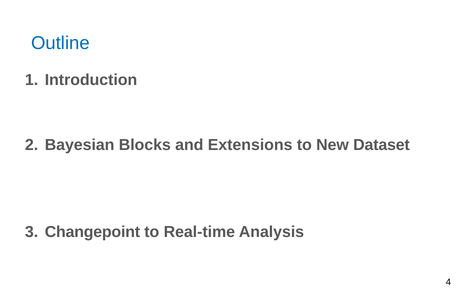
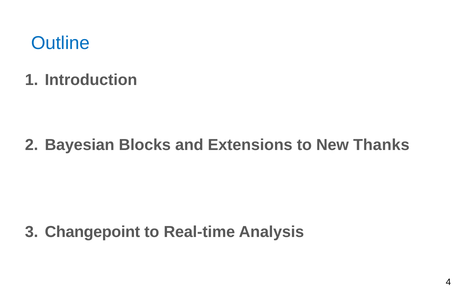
Dataset: Dataset -> Thanks
